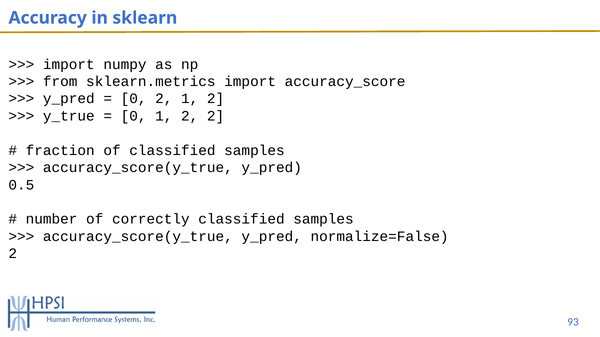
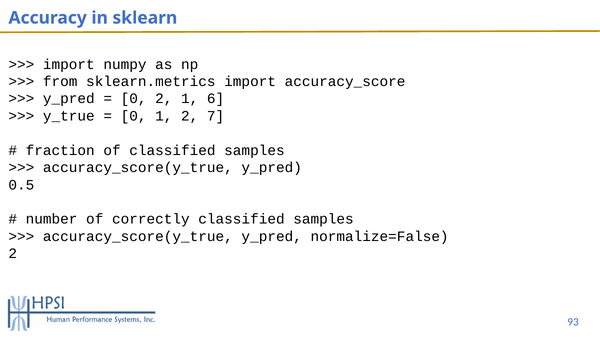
2 1 2: 2 -> 6
2 2: 2 -> 7
